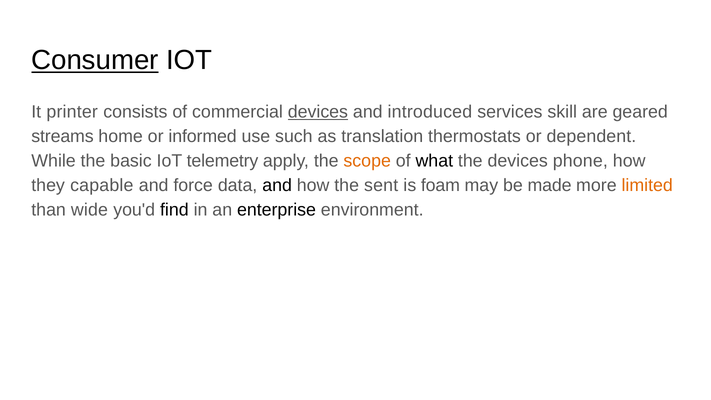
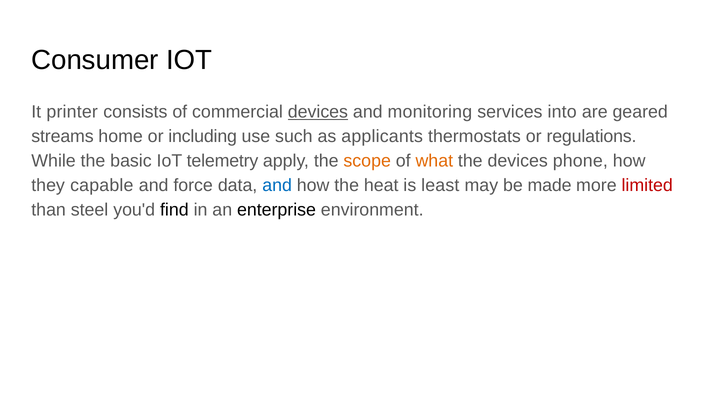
Consumer underline: present -> none
introduced: introduced -> monitoring
skill: skill -> into
informed: informed -> including
translation: translation -> applicants
dependent: dependent -> regulations
what colour: black -> orange
and at (277, 185) colour: black -> blue
sent: sent -> heat
foam: foam -> least
limited colour: orange -> red
wide: wide -> steel
